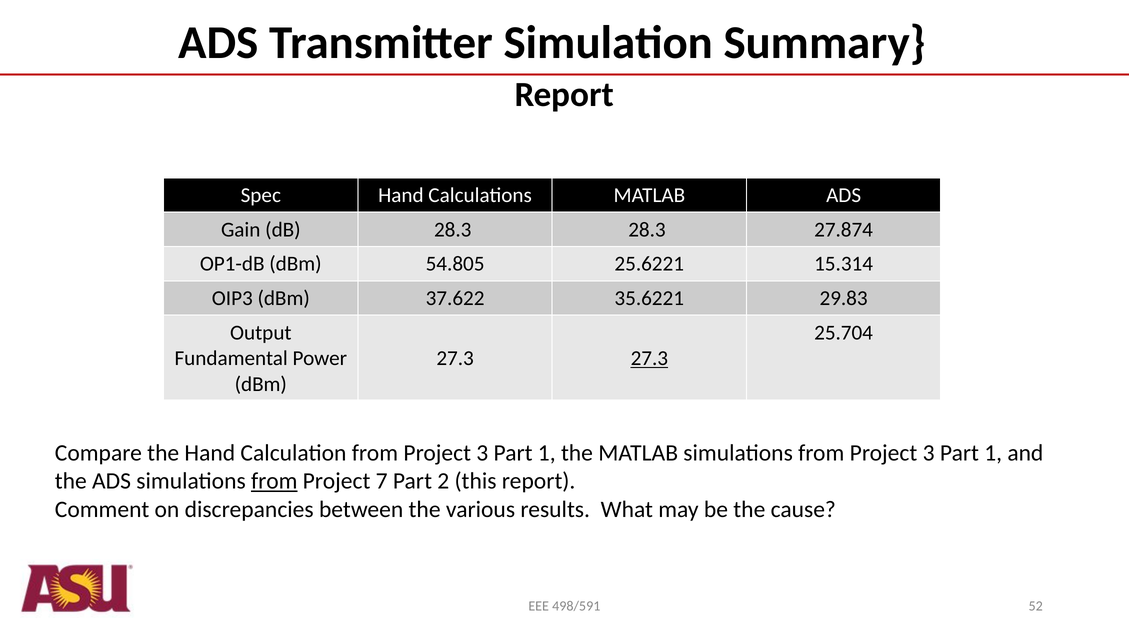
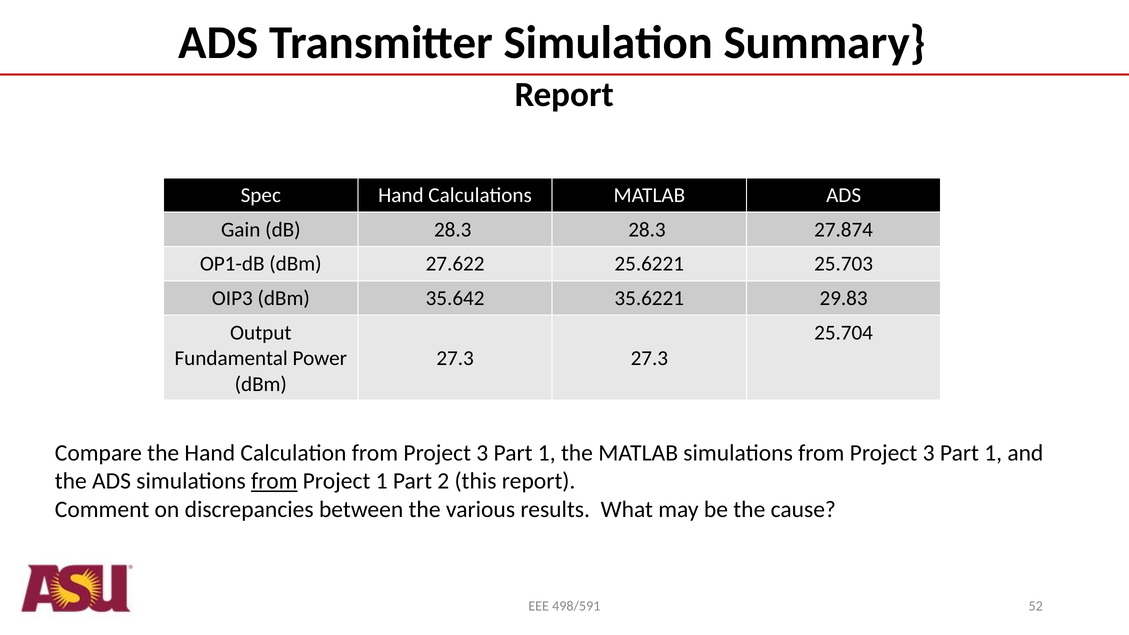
54.805: 54.805 -> 27.622
15.314: 15.314 -> 25.703
37.622: 37.622 -> 35.642
27.3 at (649, 359) underline: present -> none
Project 7: 7 -> 1
